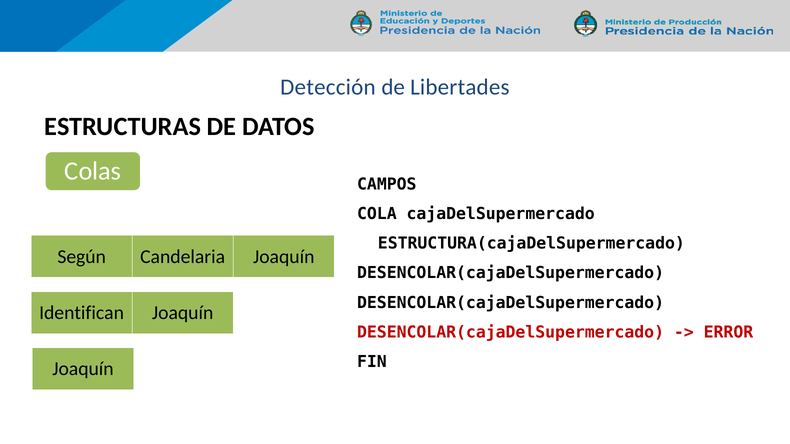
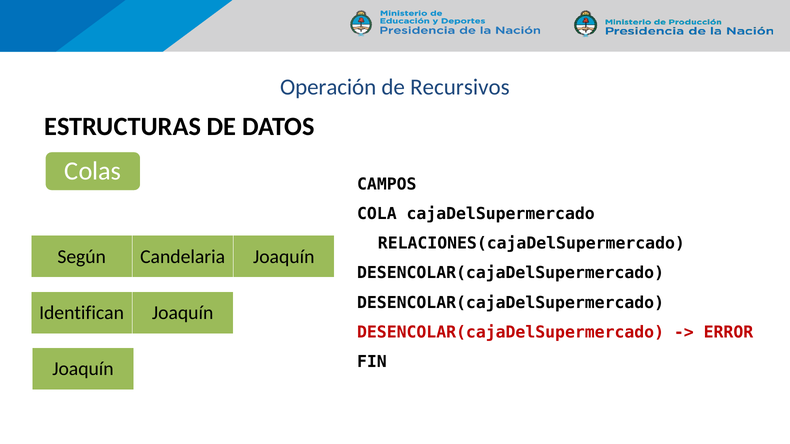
Detección: Detección -> Operación
Libertades: Libertades -> Recursivos
ESTRUCTURA(cajaDelSupermercado: ESTRUCTURA(cajaDelSupermercado -> RELACIONES(cajaDelSupermercado
